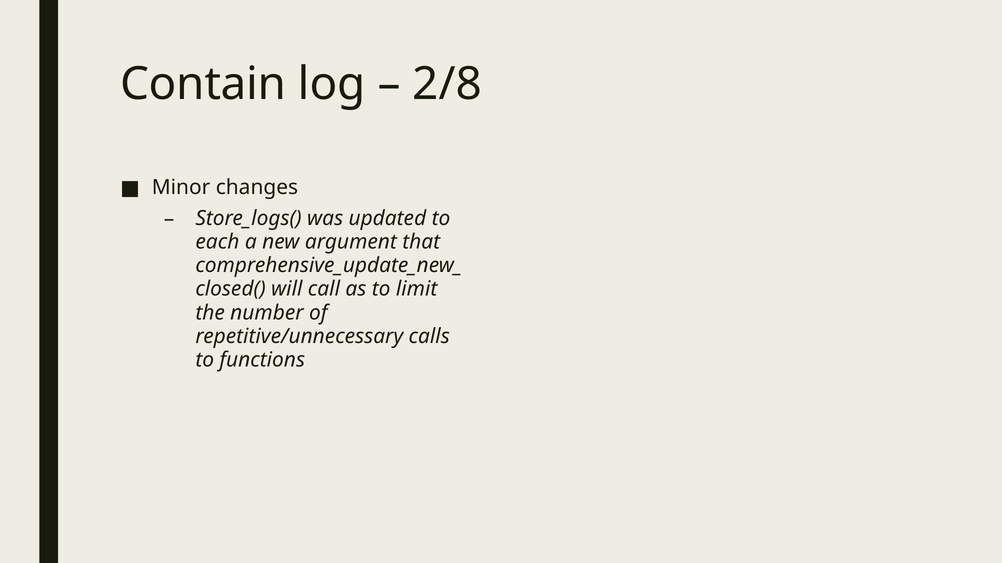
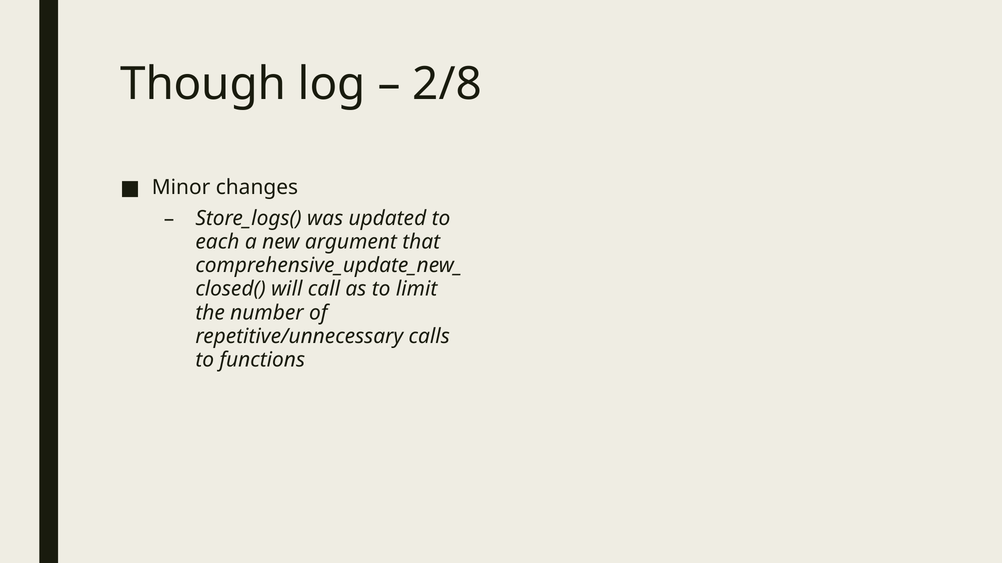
Contain: Contain -> Though
